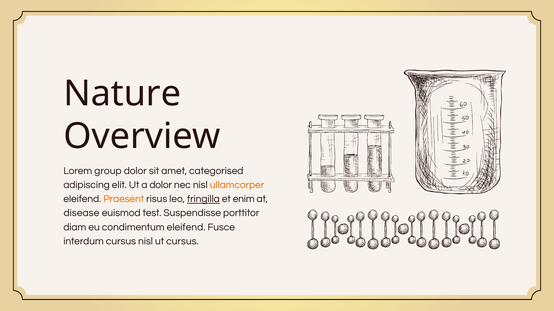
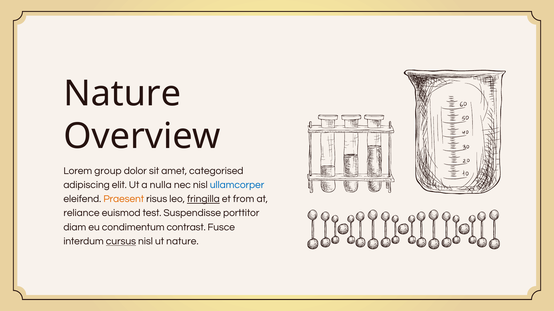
a dolor: dolor -> nulla
ullamcorper colour: orange -> blue
enim: enim -> from
disease: disease -> reliance
condimentum eleifend: eleifend -> contrast
cursus at (121, 242) underline: none -> present
ut cursus: cursus -> nature
